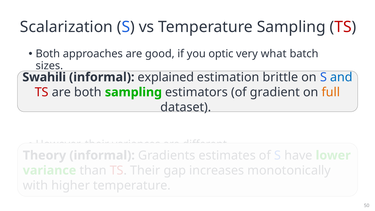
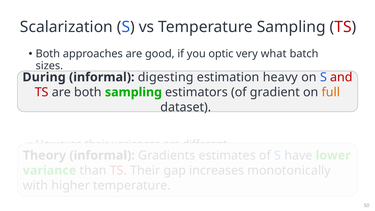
Swahili: Swahili -> During
explained: explained -> digesting
brittle: brittle -> heavy
and colour: blue -> red
